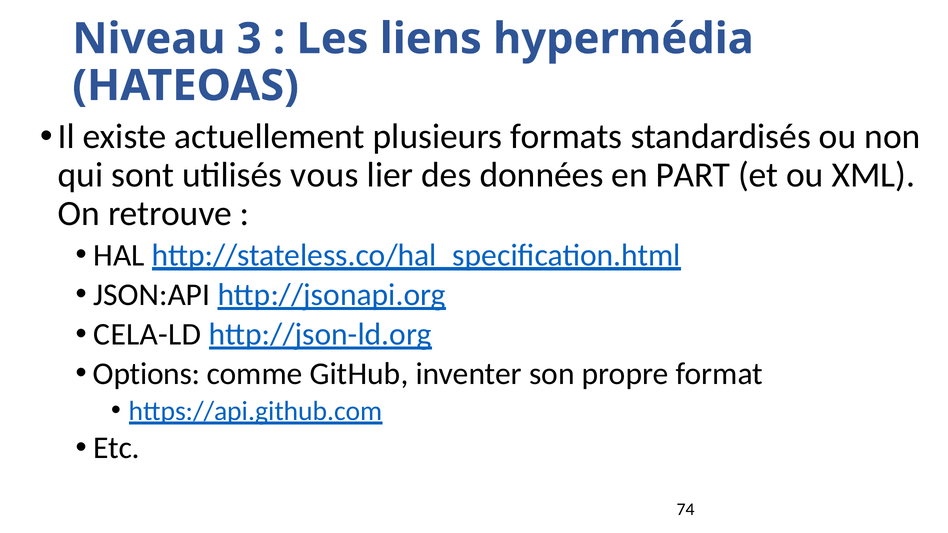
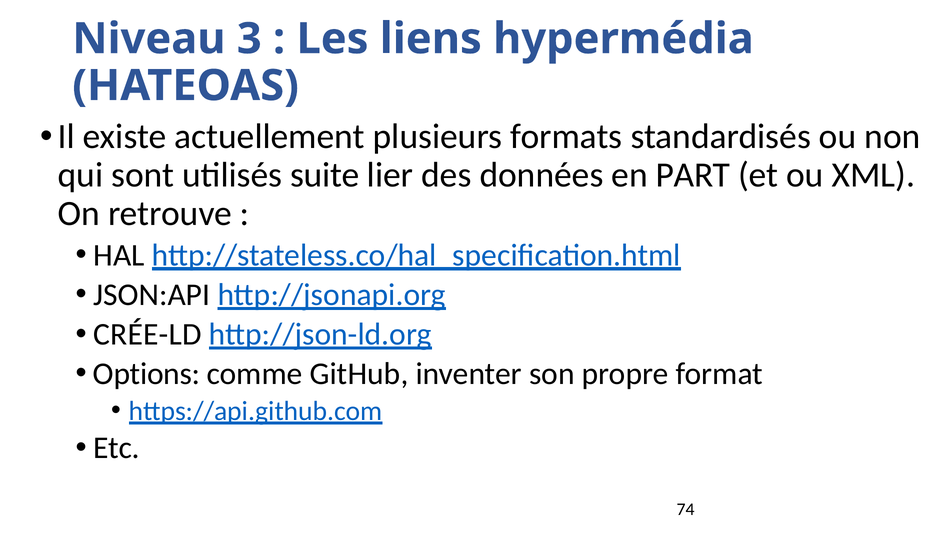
vous: vous -> suite
CELA-LD: CELA-LD -> CRÉE-LD
